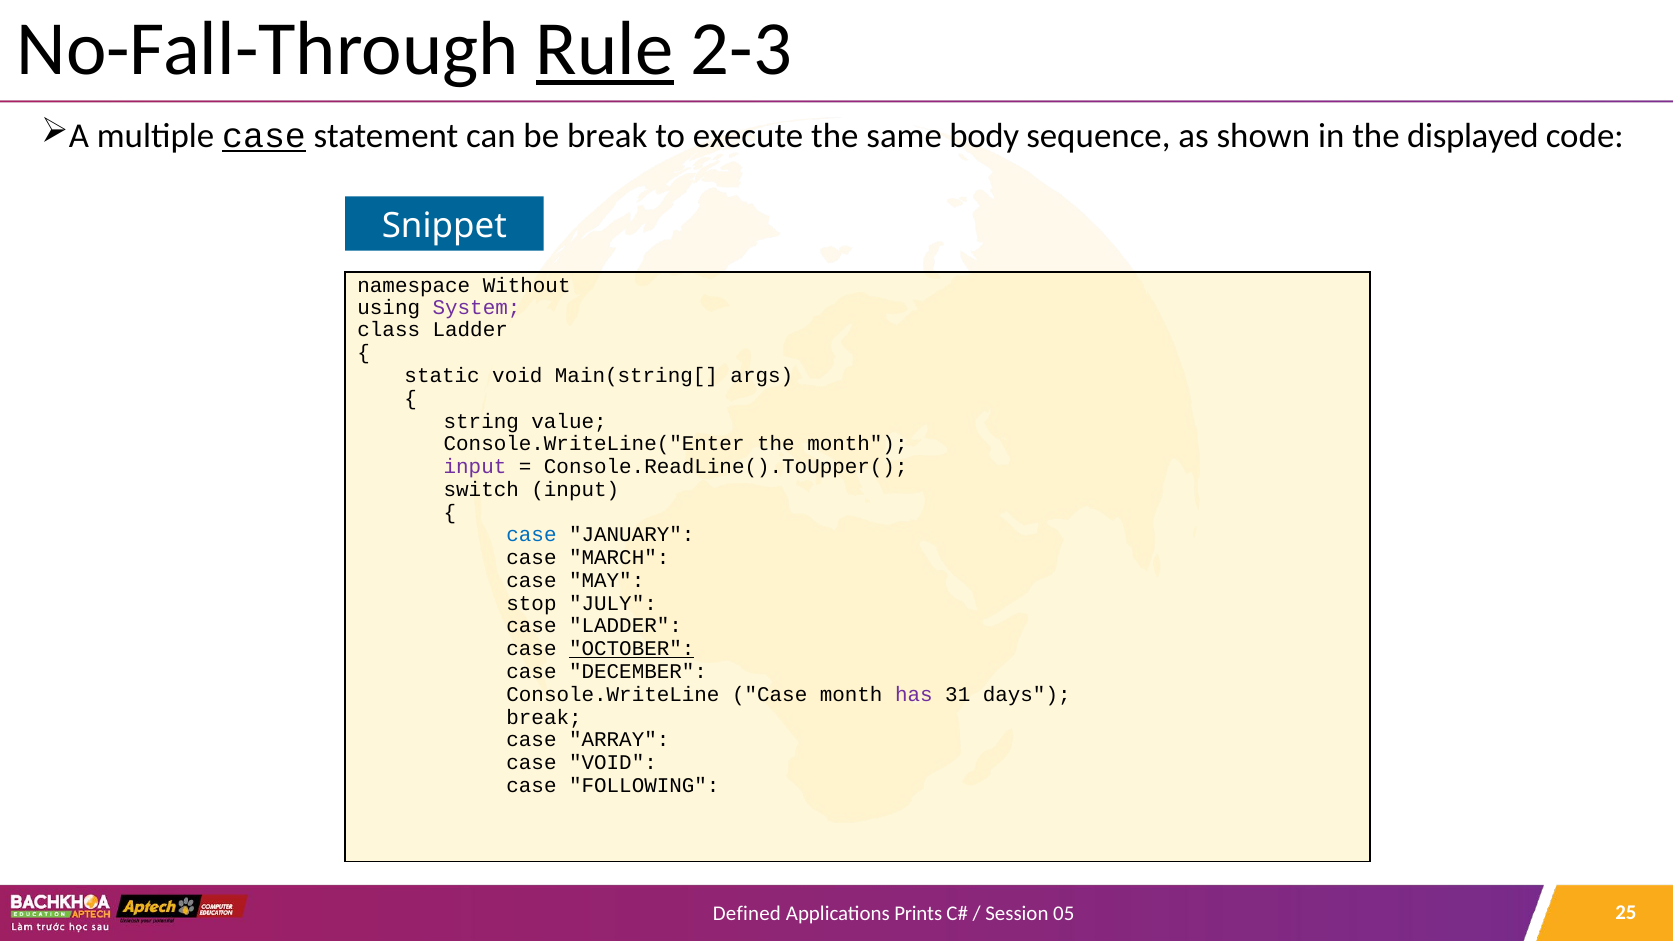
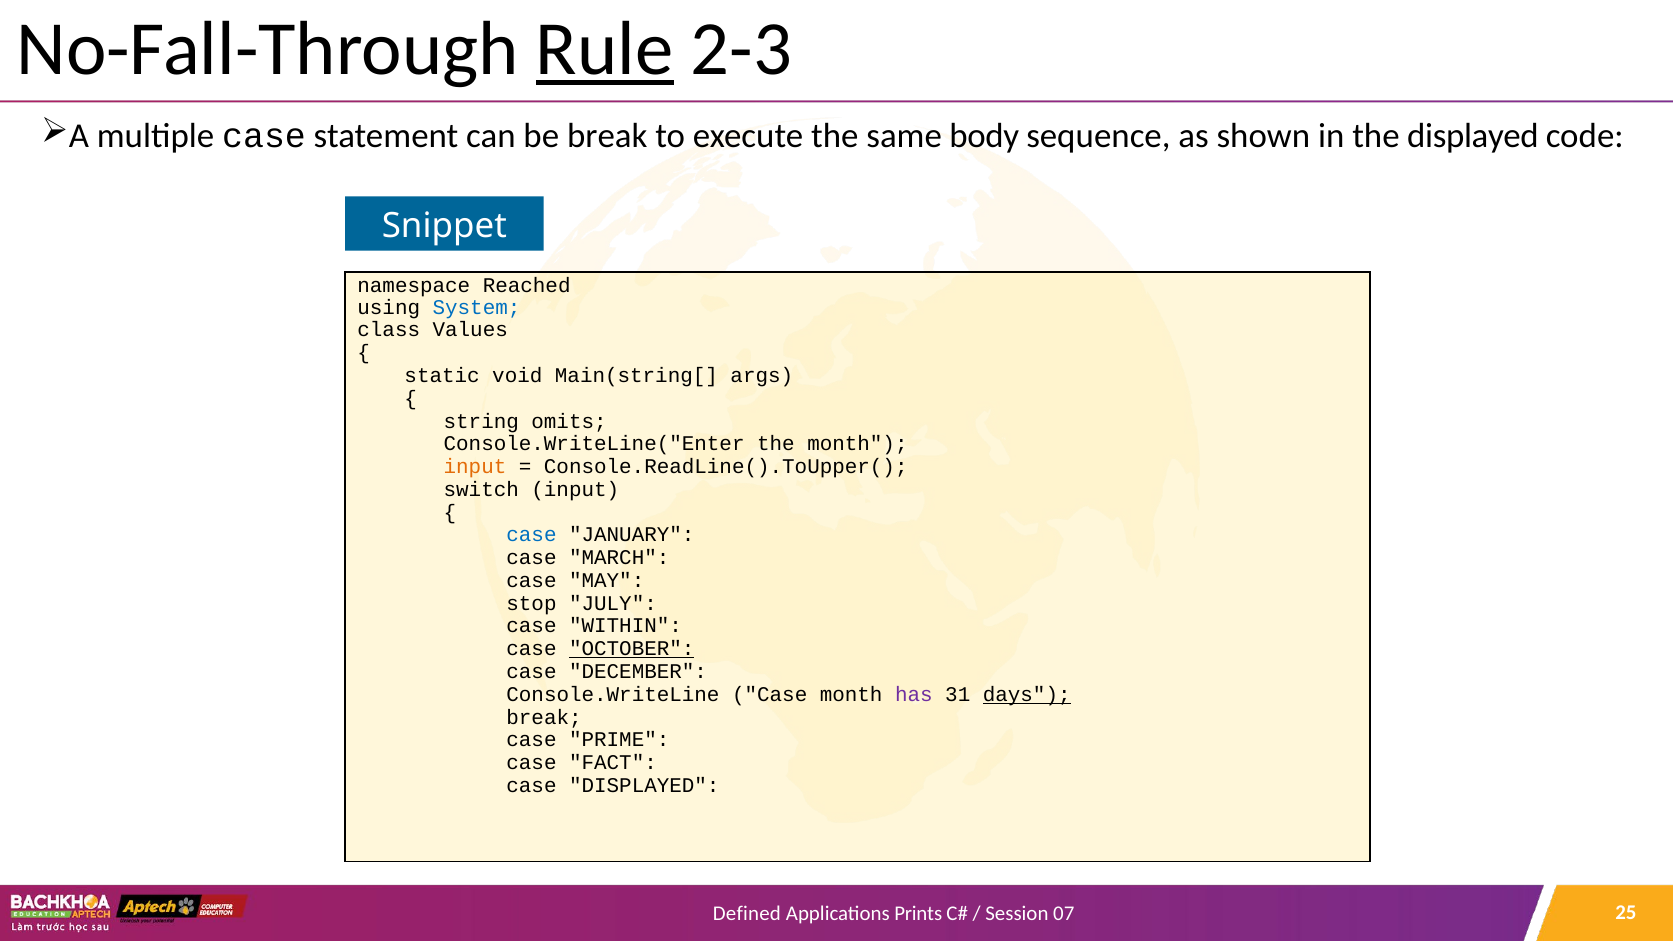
case at (264, 136) underline: present -> none
Without: Without -> Reached
System colour: purple -> blue
class Ladder: Ladder -> Values
value: value -> omits
input at (475, 467) colour: purple -> orange
case LADDER: LADDER -> WITHIN
days underline: none -> present
ARRAY: ARRAY -> PRIME
case VOID: VOID -> FACT
case FOLLOWING: FOLLOWING -> DISPLAYED
05: 05 -> 07
